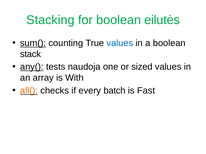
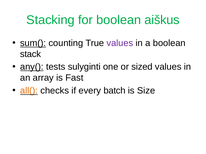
eilutės: eilutės -> aiškus
values at (120, 43) colour: blue -> purple
naudoja: naudoja -> sulyginti
With: With -> Fast
Fast: Fast -> Size
